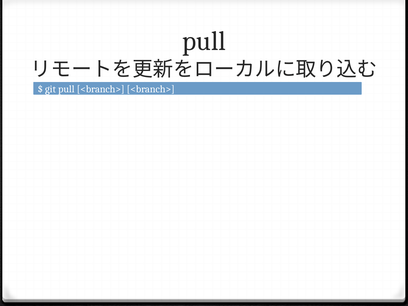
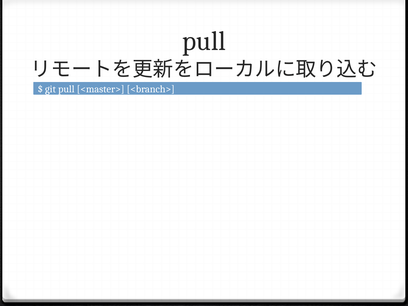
pull <branch>: <branch> -> <master>
